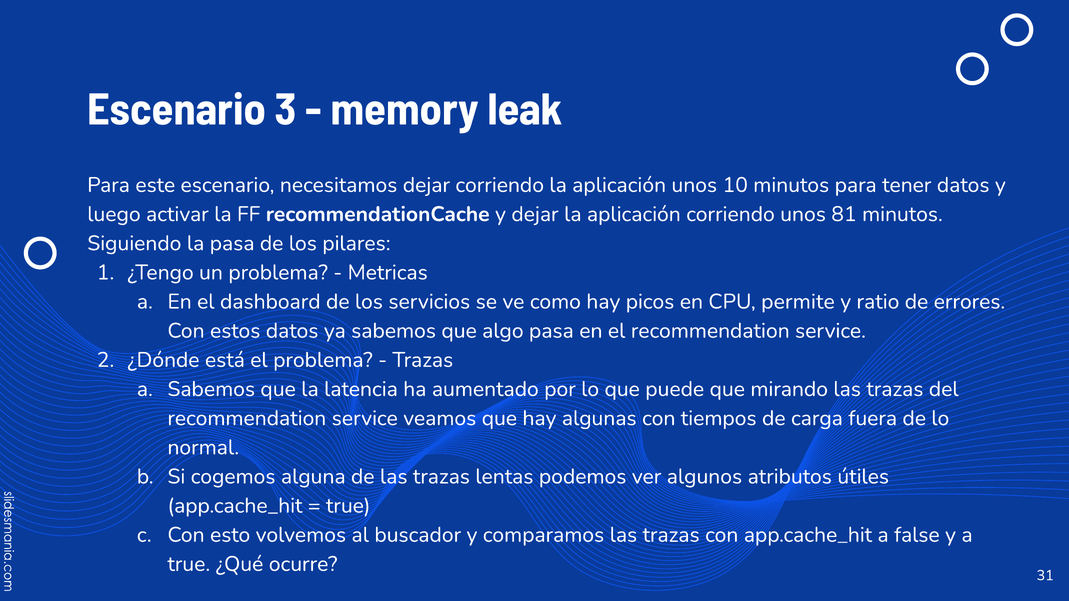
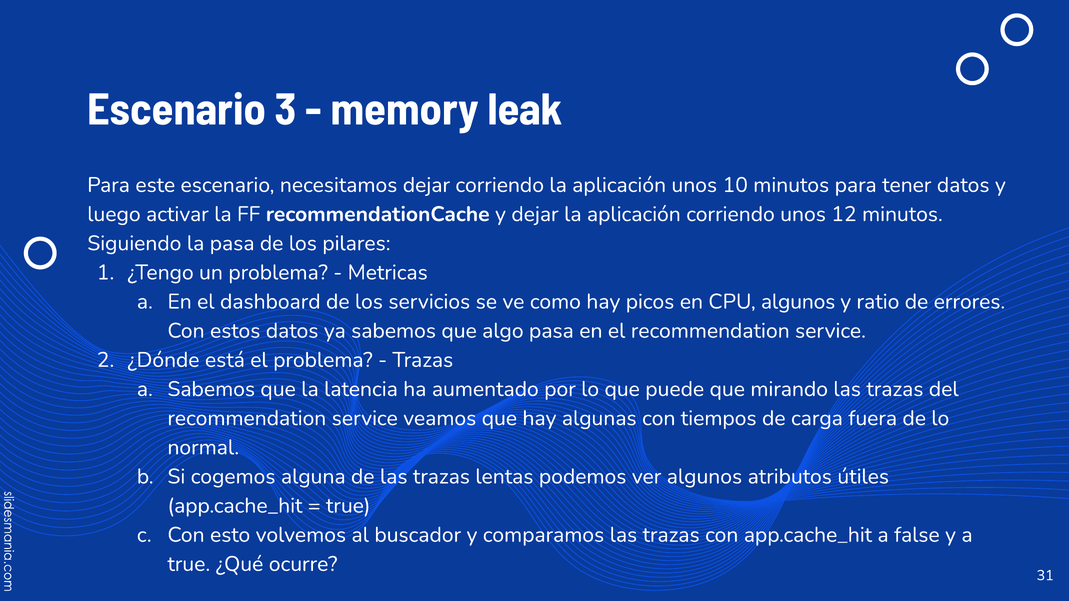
81: 81 -> 12
CPU permite: permite -> algunos
